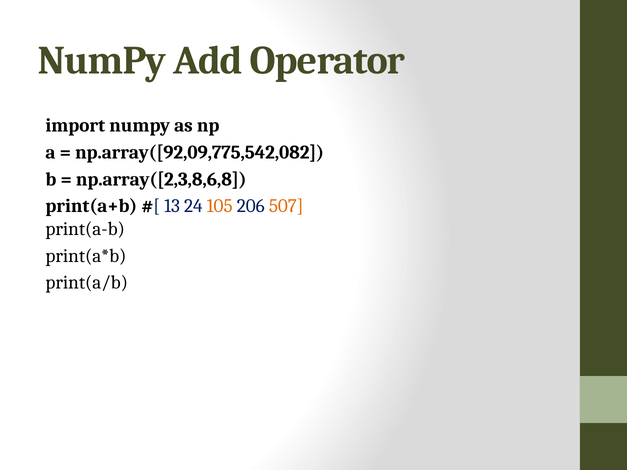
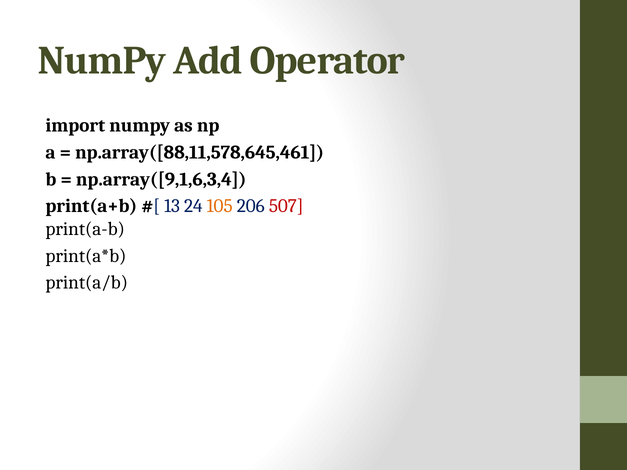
np.array([92,09,775,542,082: np.array([92,09,775,542,082 -> np.array([88,11,578,645,461
np.array([2,3,8,6,8: np.array([2,3,8,6,8 -> np.array([9,1,6,3,4
507 colour: orange -> red
